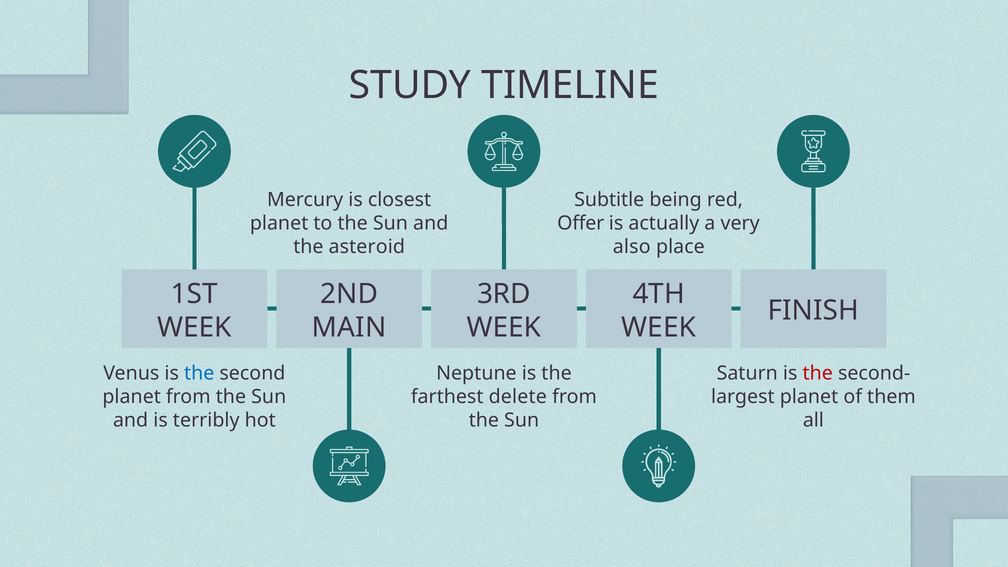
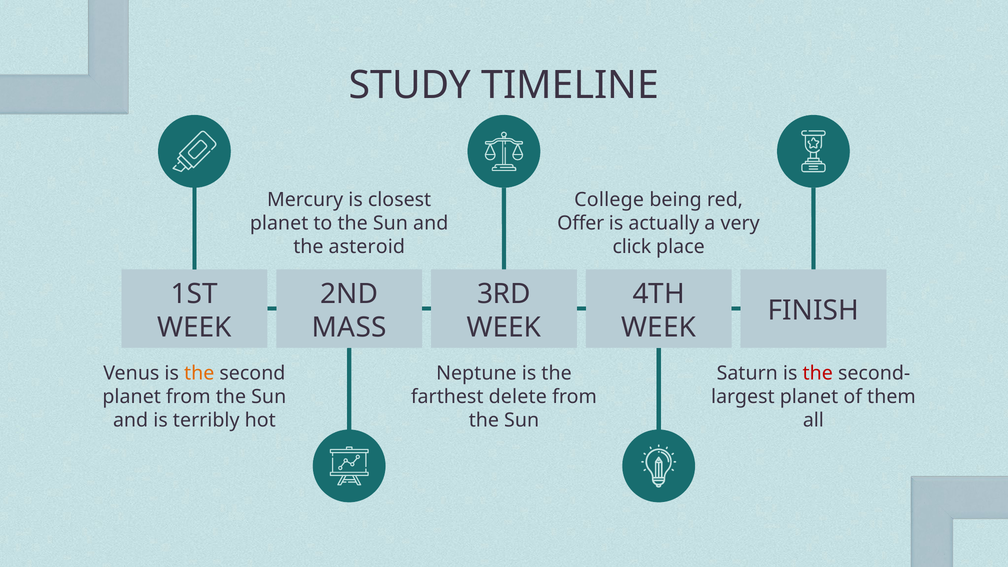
Subtitle: Subtitle -> College
also: also -> click
MAIN: MAIN -> MASS
the at (199, 373) colour: blue -> orange
